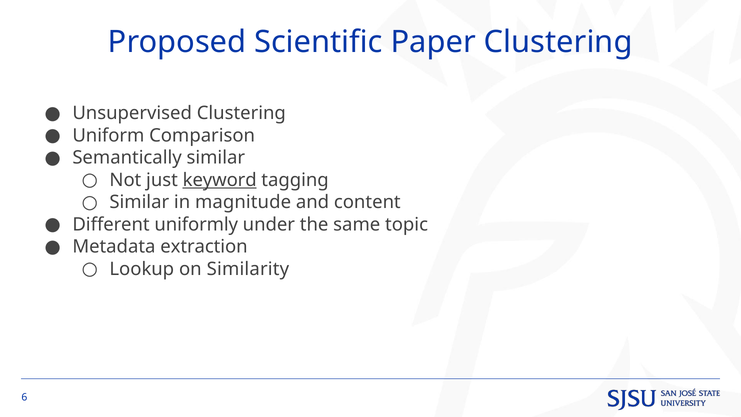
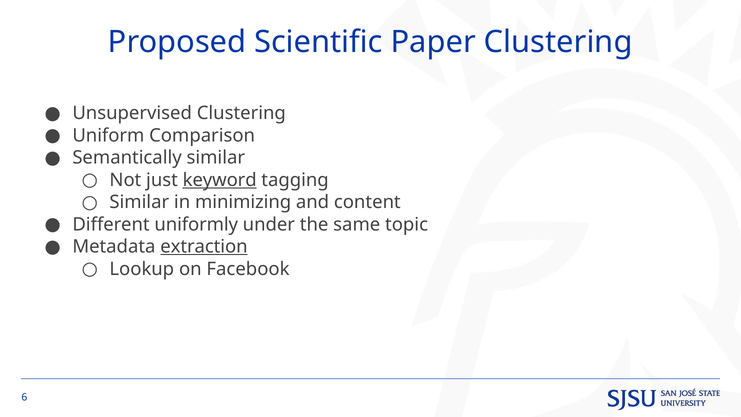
magnitude: magnitude -> minimizing
extraction underline: none -> present
Similarity: Similarity -> Facebook
